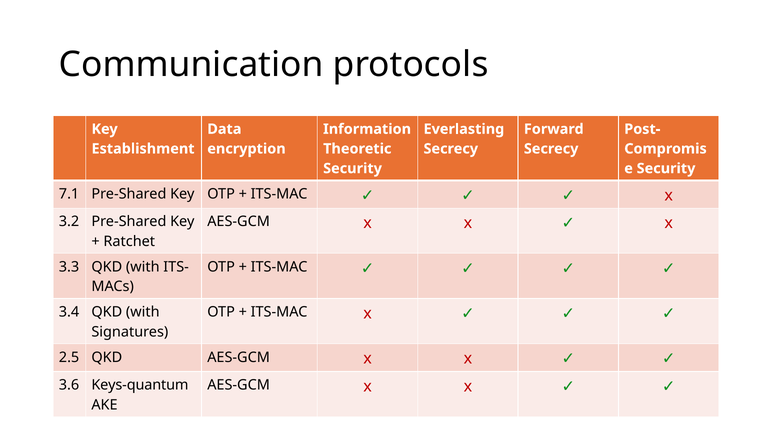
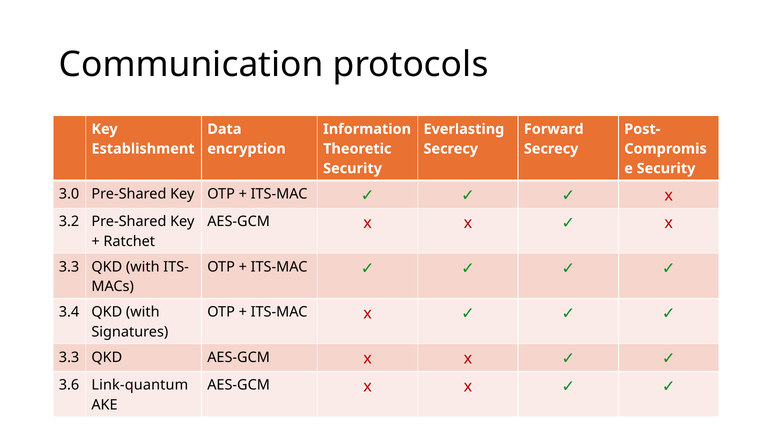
7.1: 7.1 -> 3.0
2.5 at (69, 357): 2.5 -> 3.3
Keys-quantum: Keys-quantum -> Link-quantum
